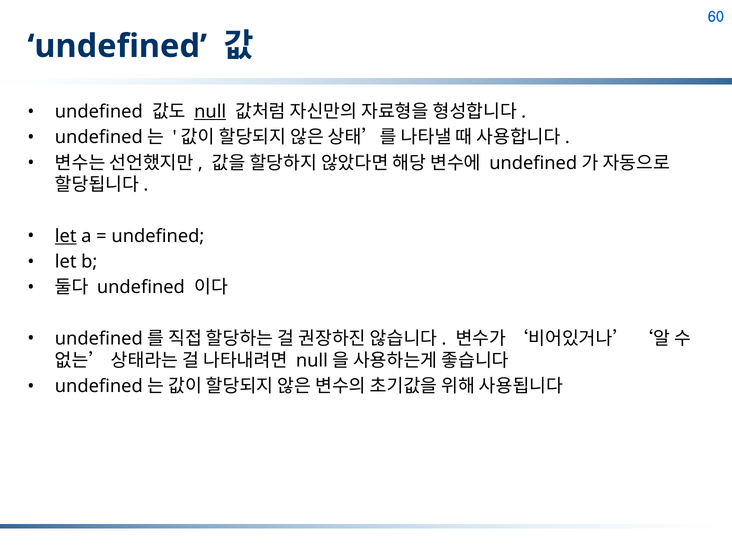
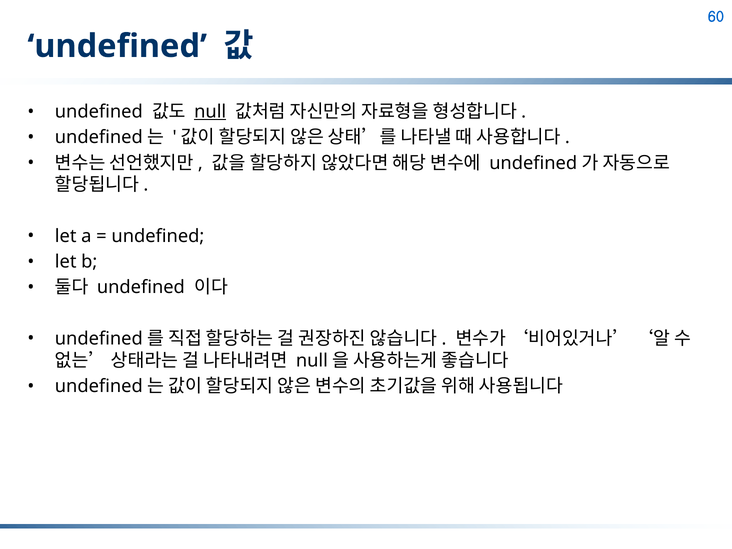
let at (66, 236) underline: present -> none
